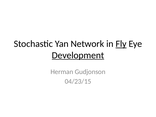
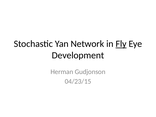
Development underline: present -> none
